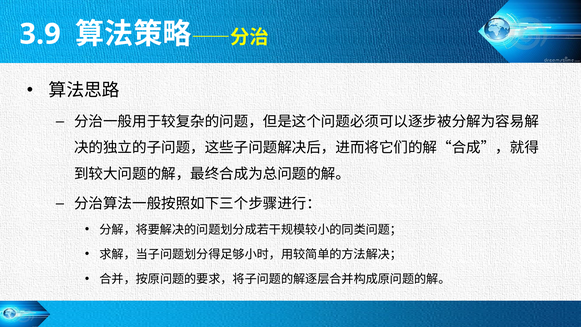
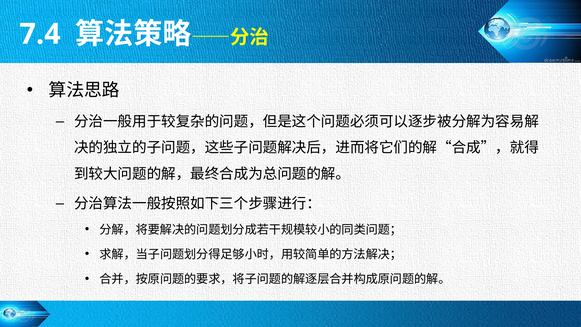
3.9: 3.9 -> 7.4
